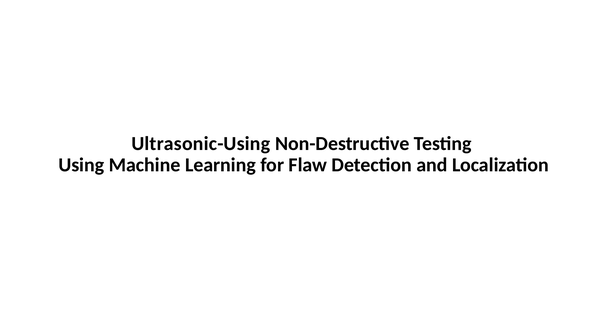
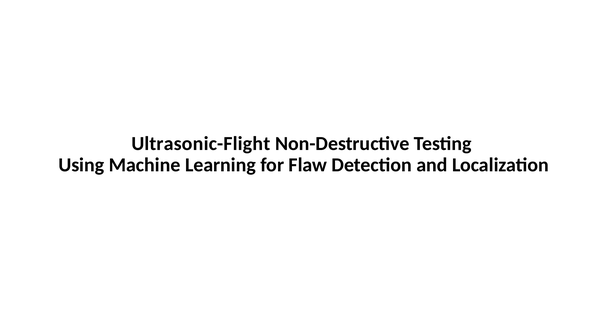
Ultrasonic-Using: Ultrasonic-Using -> Ultrasonic-Flight
